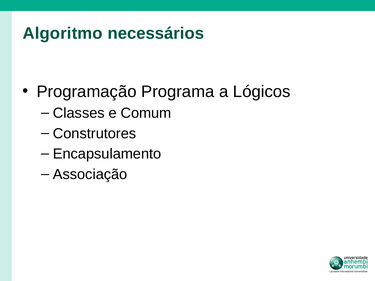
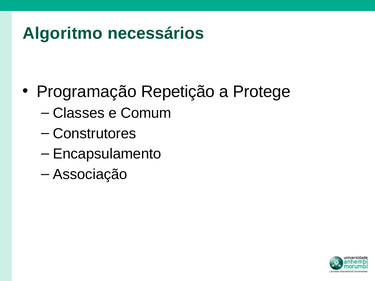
Programa: Programa -> Repetição
Lógicos: Lógicos -> Protege
